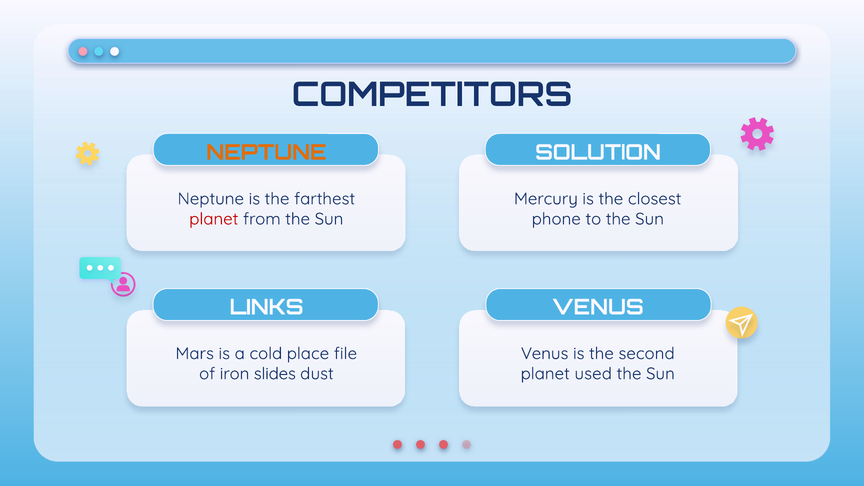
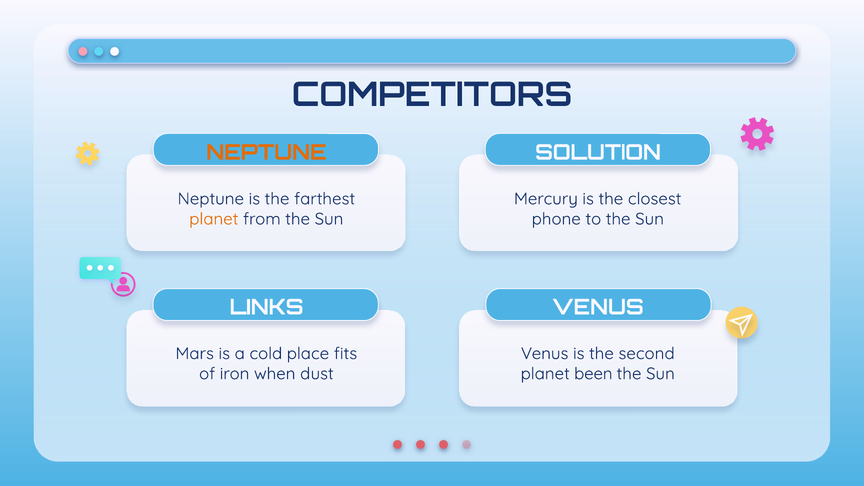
planet at (214, 219) colour: red -> orange
file: file -> fits
slides: slides -> when
used: used -> been
